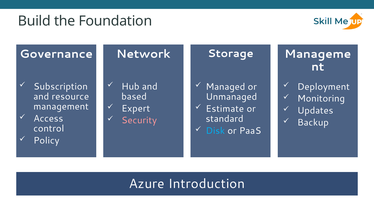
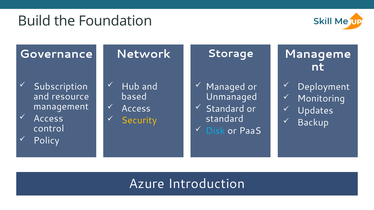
Expert at (136, 109): Expert -> Access
Estimate at (225, 109): Estimate -> Standard
Security colour: pink -> yellow
